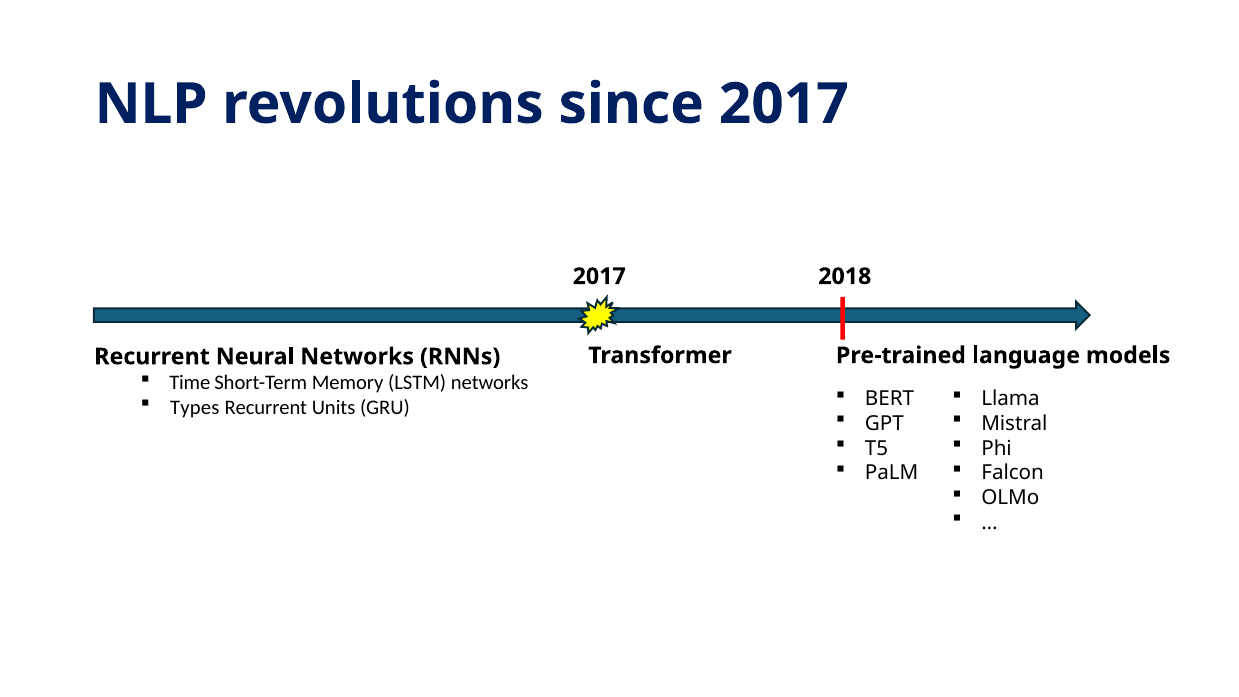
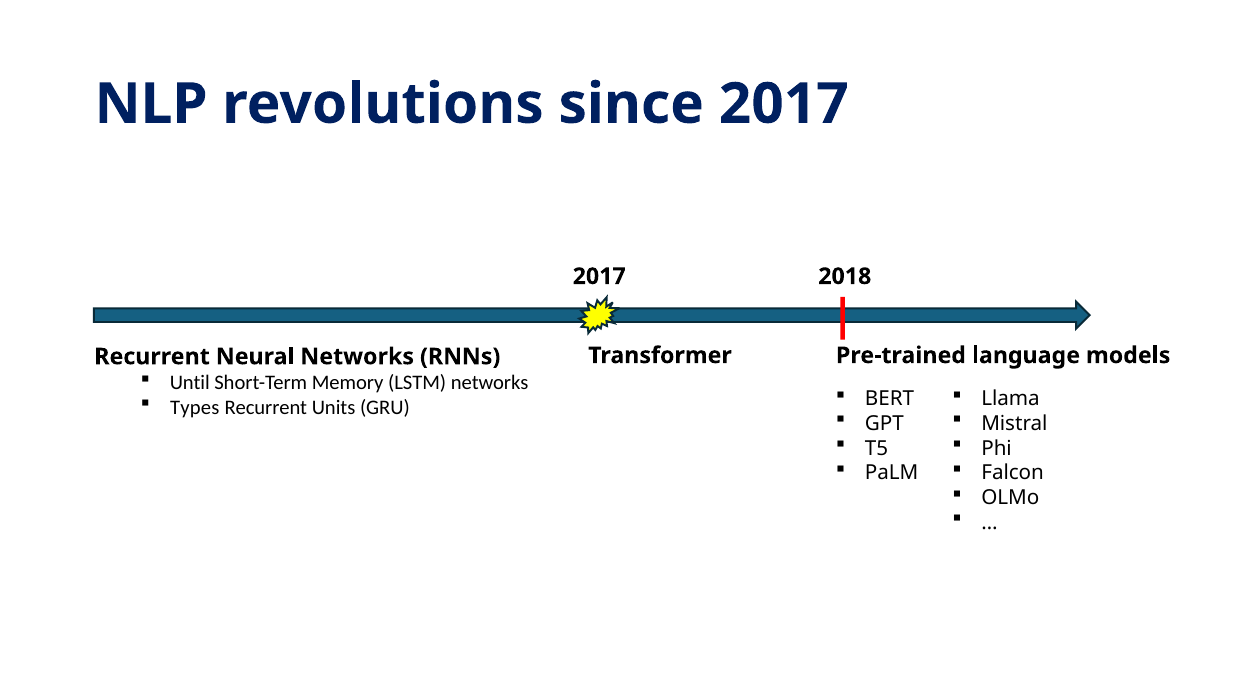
Time: Time -> Until
